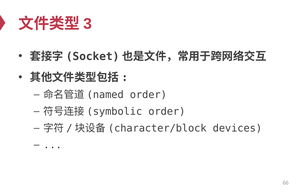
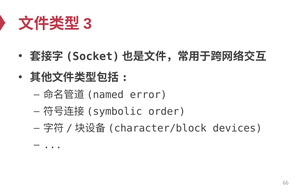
order at (148, 95): order -> error
